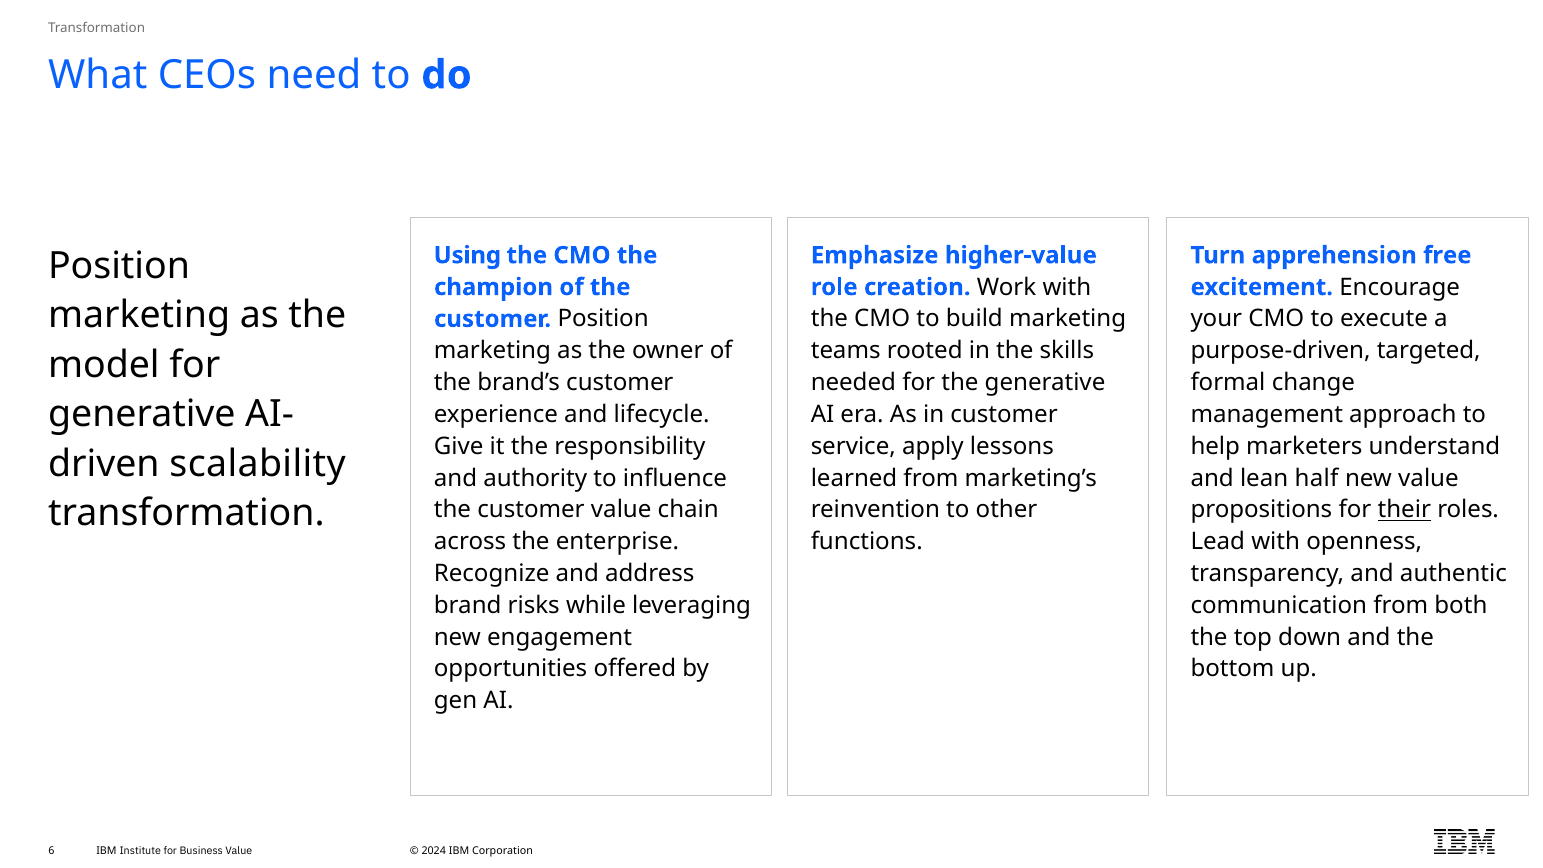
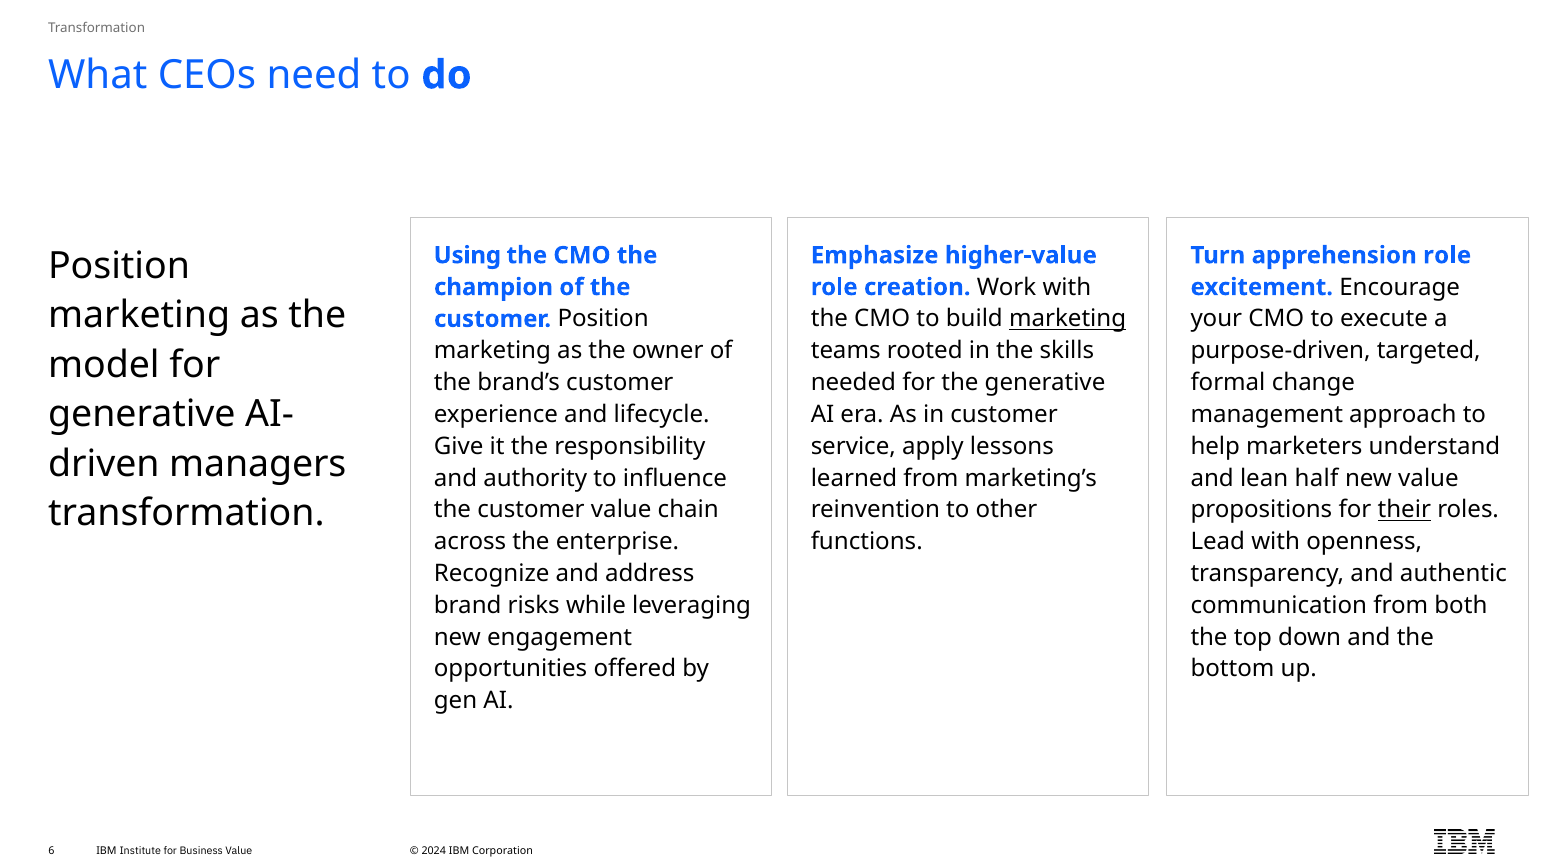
apprehension free: free -> role
marketing at (1068, 319) underline: none -> present
scalability: scalability -> managers
